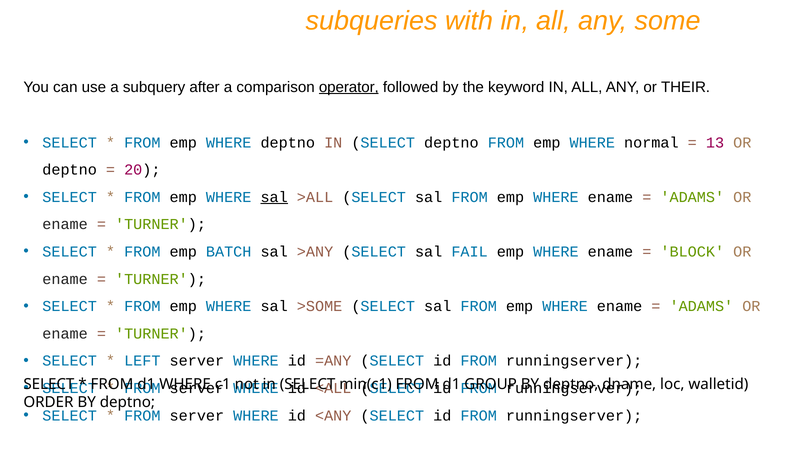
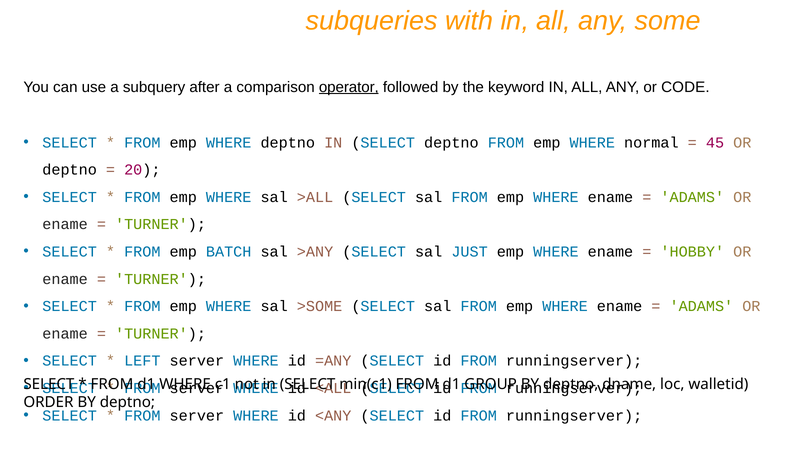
THEIR: THEIR -> CODE
13: 13 -> 45
sal at (274, 197) underline: present -> none
FAIL: FAIL -> JUST
BLOCK: BLOCK -> HOBBY
